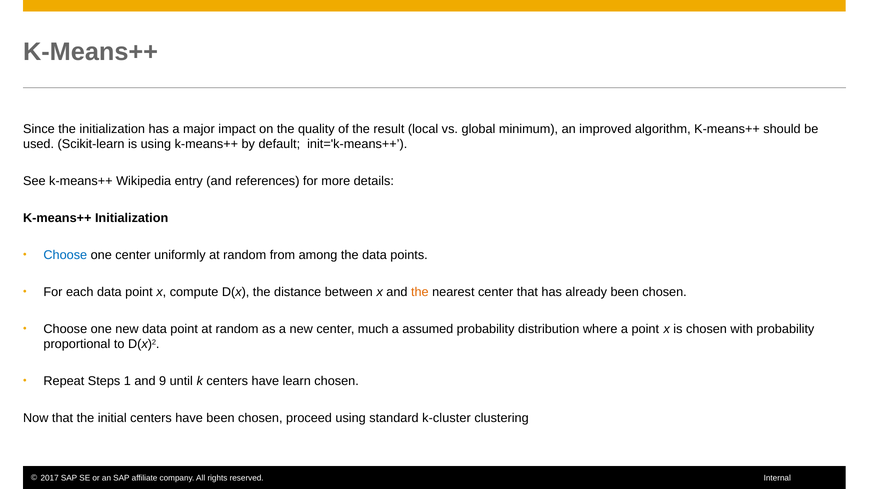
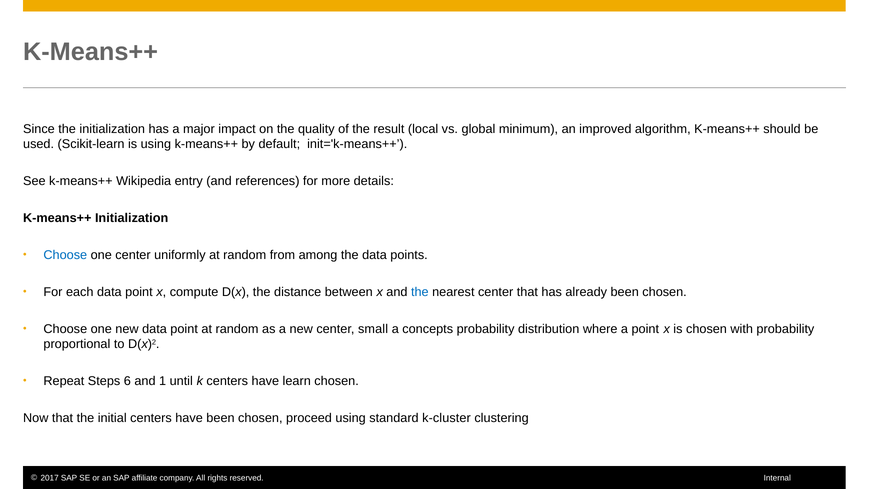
the at (420, 292) colour: orange -> blue
much: much -> small
assumed: assumed -> concepts
1: 1 -> 6
9: 9 -> 1
